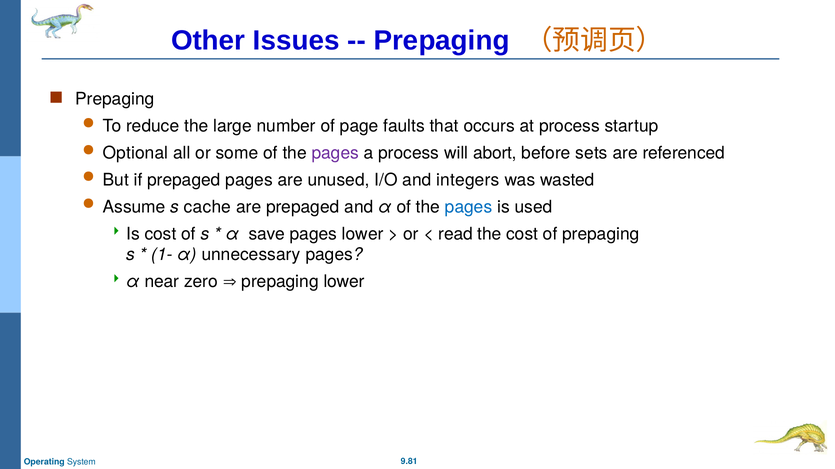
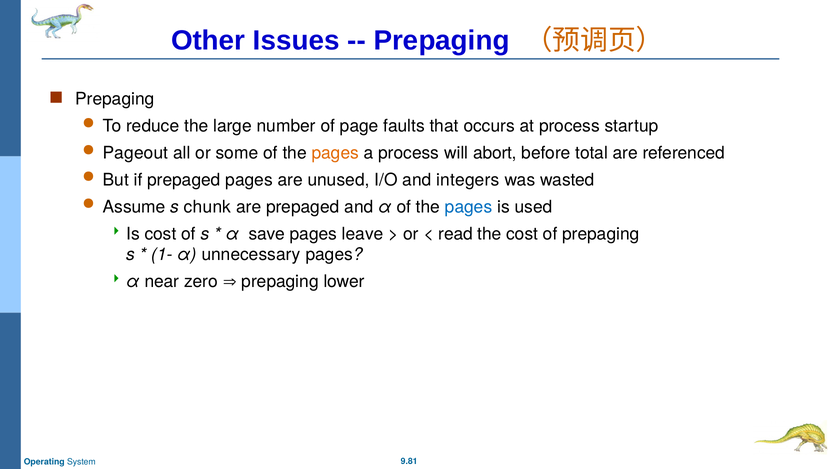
Optional: Optional -> Pageout
pages at (335, 153) colour: purple -> orange
sets: sets -> total
cache: cache -> chunk
pages lower: lower -> leave
